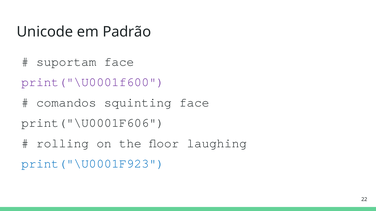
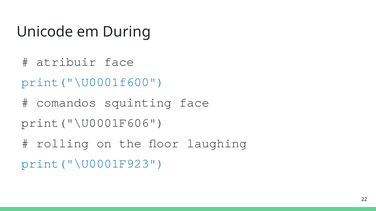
Padrão: Padrão -> During
suportam: suportam -> atribuir
print("\U0001f600 colour: purple -> blue
